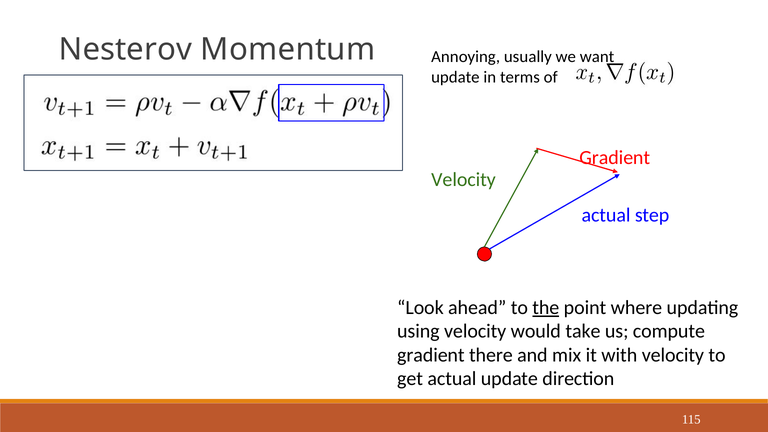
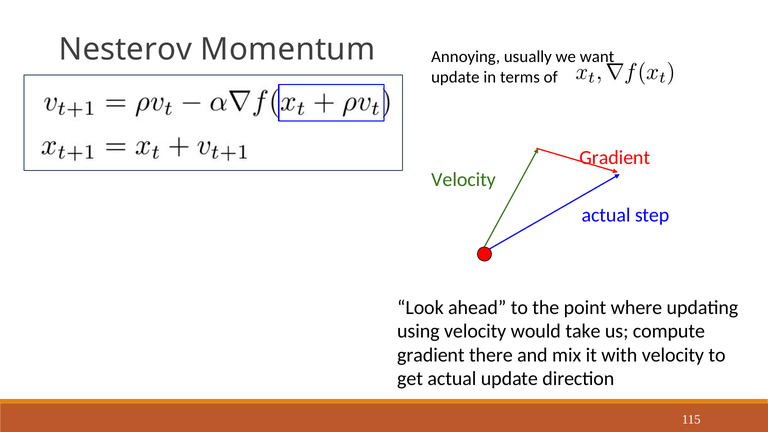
the underline: present -> none
